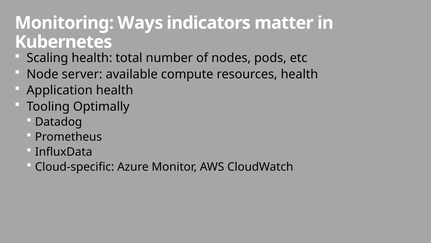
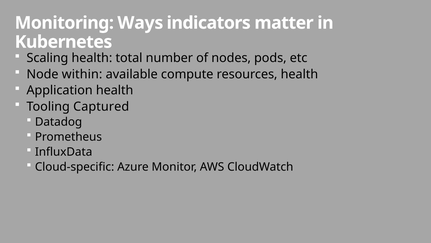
server: server -> within
Optimally: Optimally -> Captured
